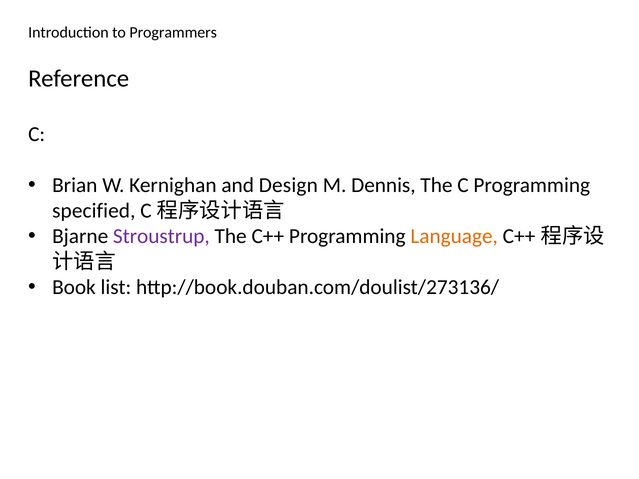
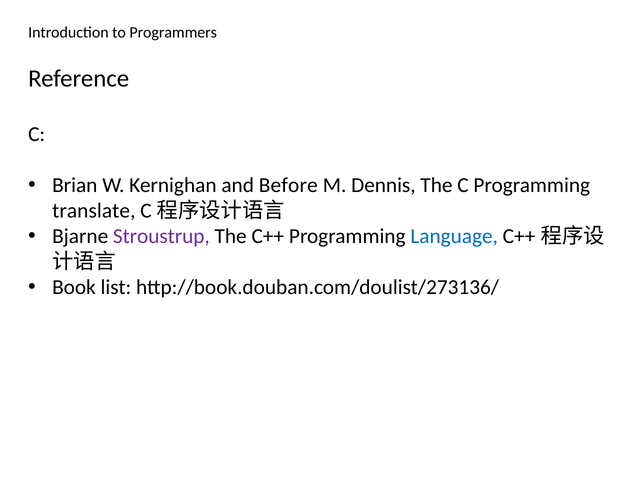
Design: Design -> Before
specified: specified -> translate
Language colour: orange -> blue
